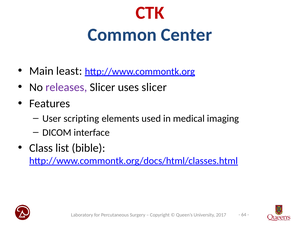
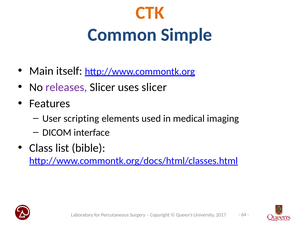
CTK colour: red -> orange
Center: Center -> Simple
least: least -> itself
